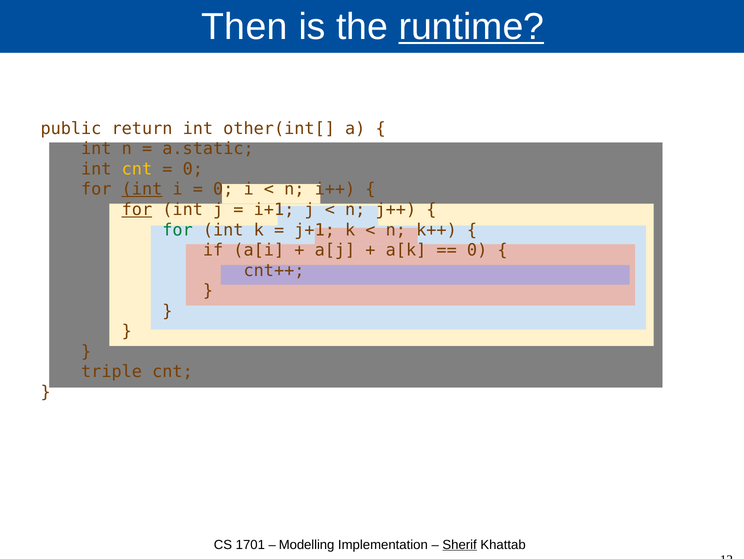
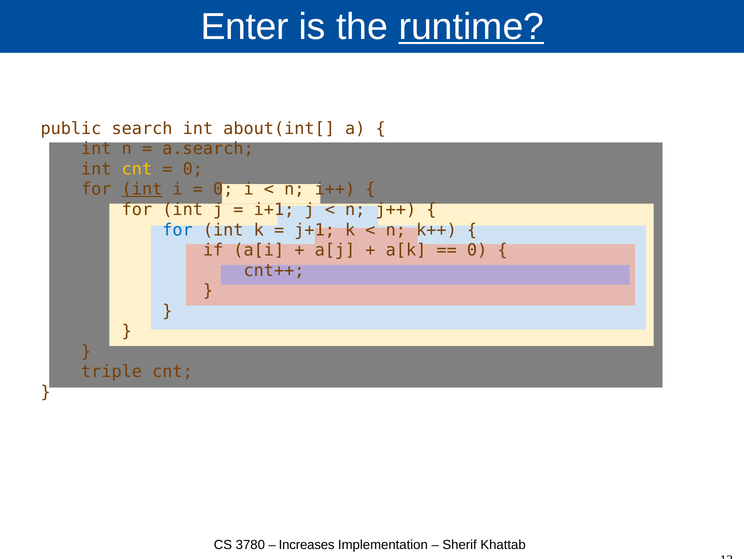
Then: Then -> Enter
return: return -> search
other(int[: other(int[ -> about(int[
a.static: a.static -> a.search
for at (137, 209) underline: present -> none
for at (178, 230) colour: green -> blue
1701: 1701 -> 3780
Modelling: Modelling -> Increases
Sherif underline: present -> none
